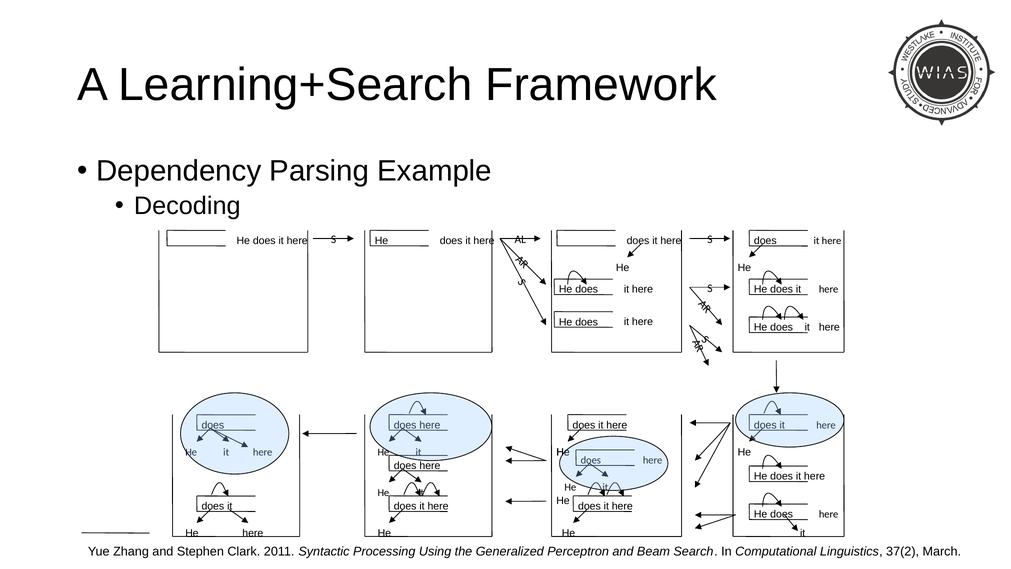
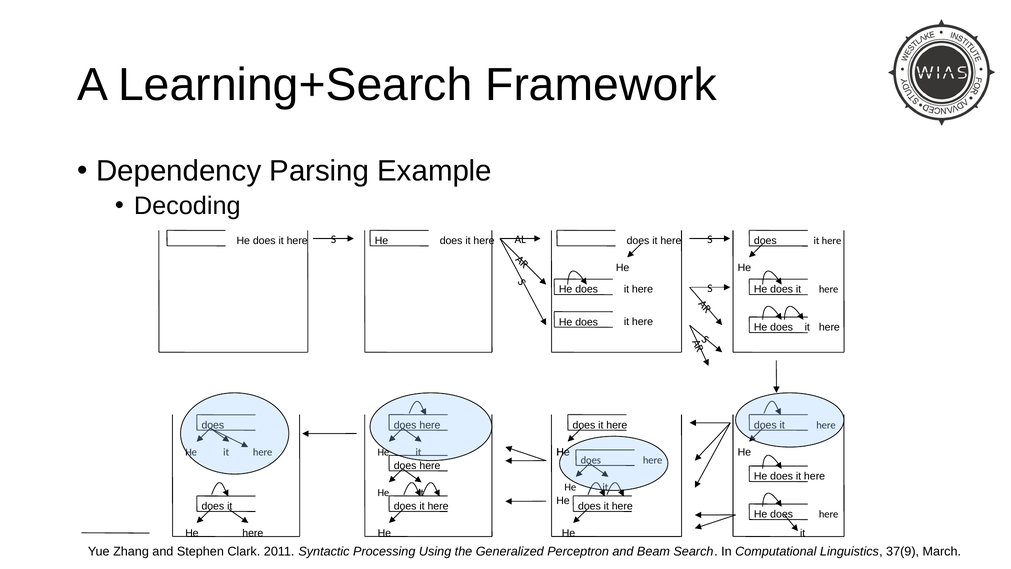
37(2: 37(2 -> 37(9
